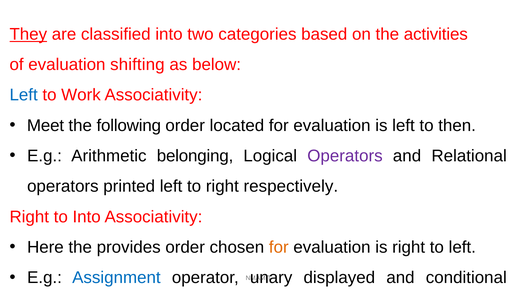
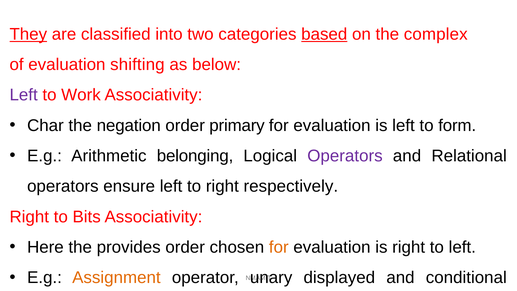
based underline: none -> present
activities: activities -> complex
Left at (24, 95) colour: blue -> purple
Meet: Meet -> Char
following: following -> negation
located: located -> primary
then: then -> form
printed: printed -> ensure
to Into: Into -> Bits
Assignment colour: blue -> orange
